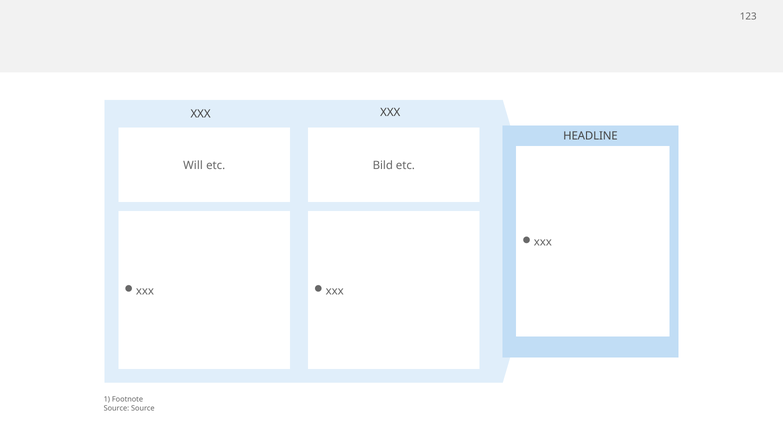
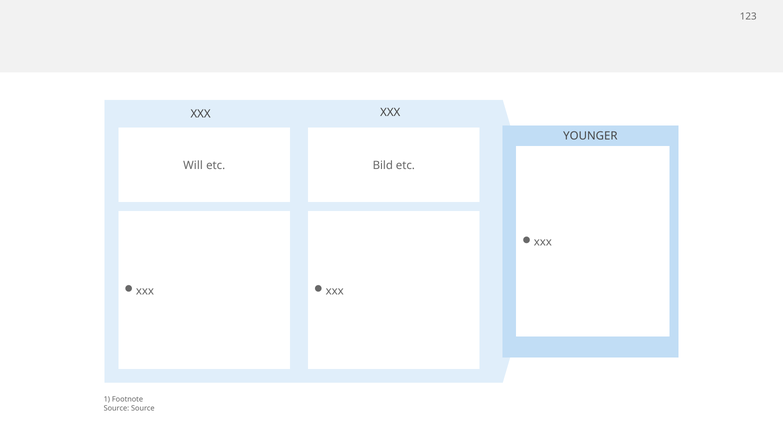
HEADLINE: HEADLINE -> YOUNGER
